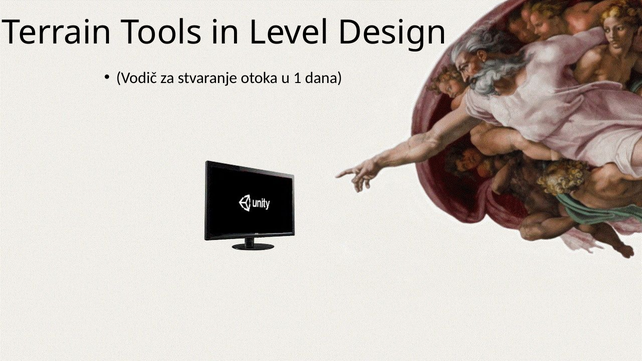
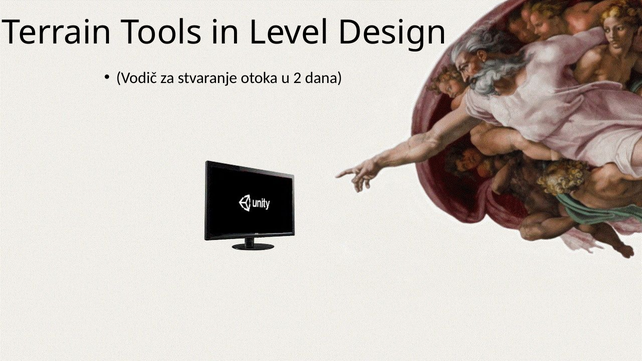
1: 1 -> 2
